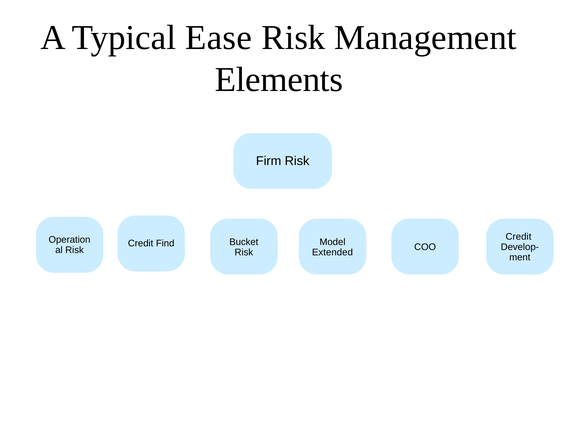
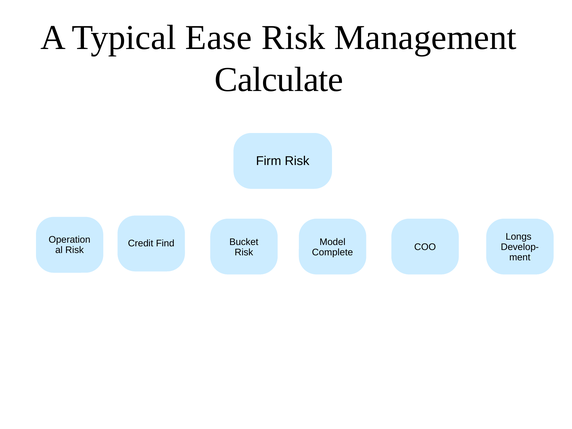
Elements: Elements -> Calculate
Credit at (518, 237): Credit -> Longs
Extended: Extended -> Complete
